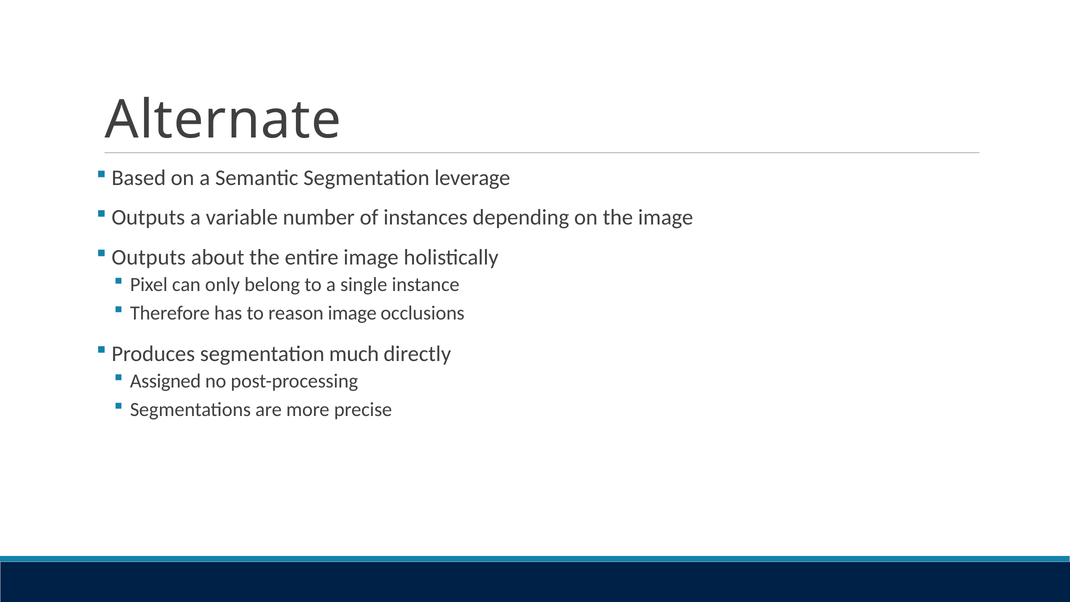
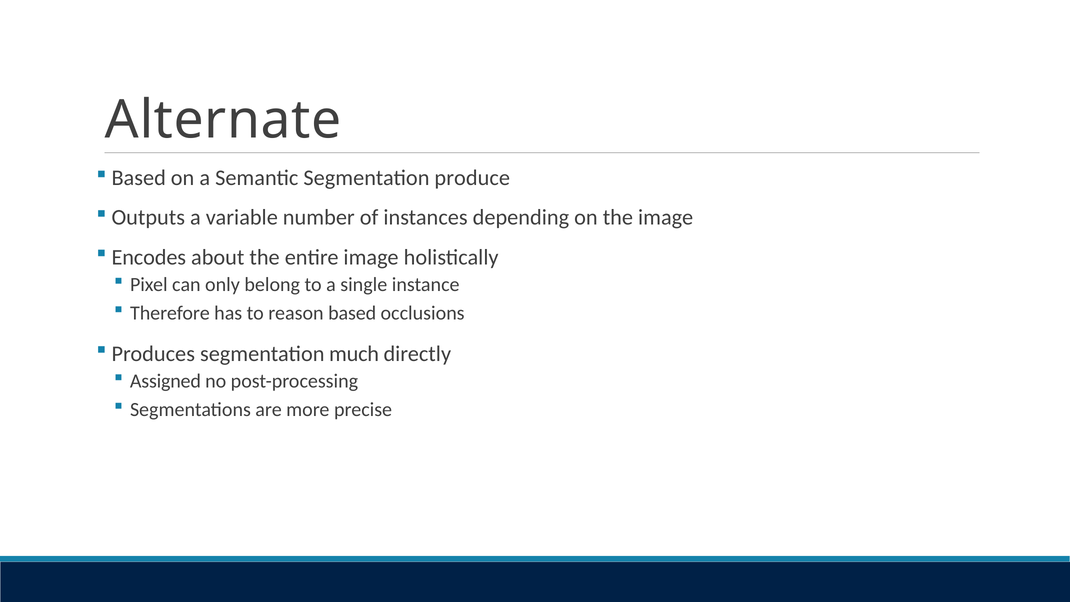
leverage: leverage -> produce
Outputs at (149, 257): Outputs -> Encodes
reason image: image -> based
